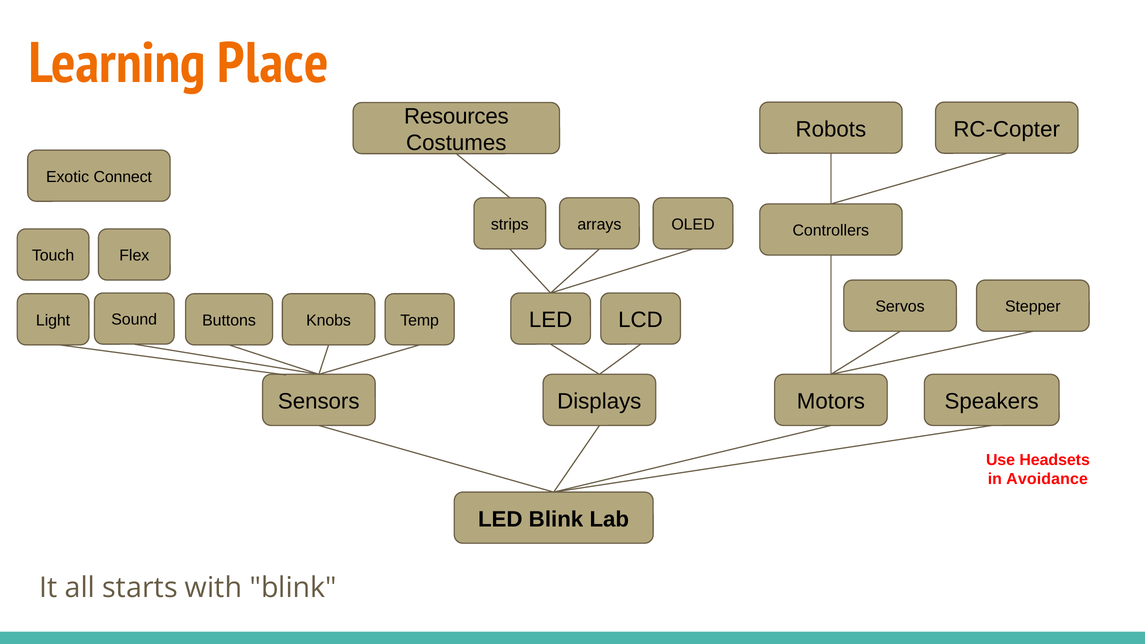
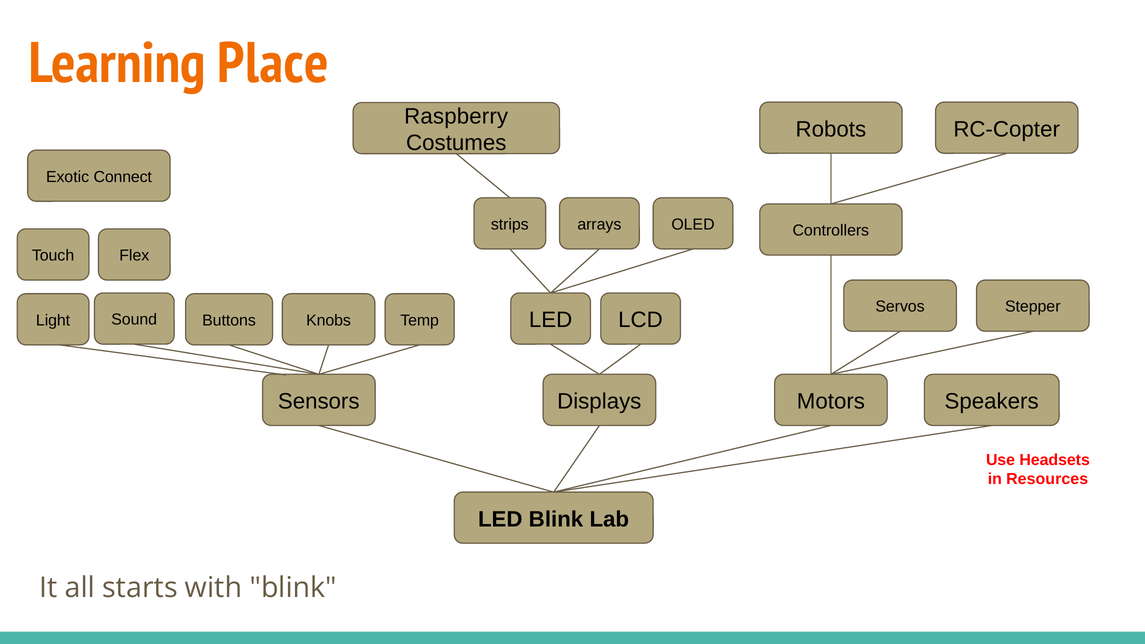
Resources: Resources -> Raspberry
Avoidance: Avoidance -> Resources
